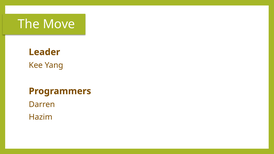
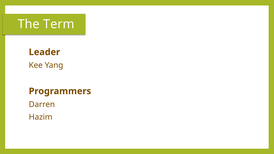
Move: Move -> Term
